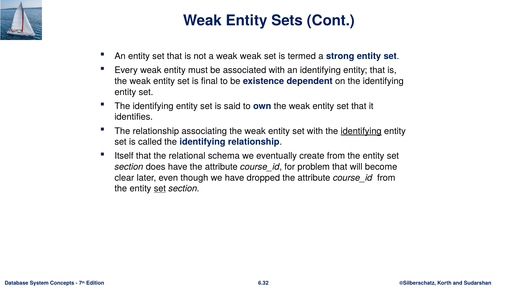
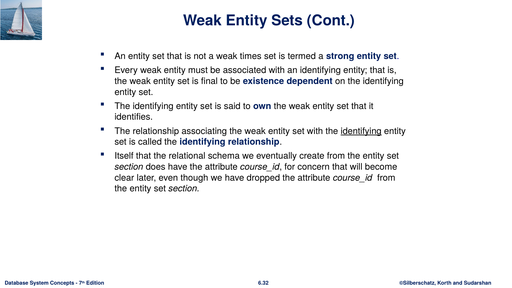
weak weak: weak -> times
problem: problem -> concern
set at (160, 189) underline: present -> none
